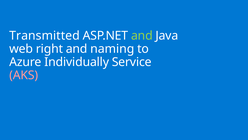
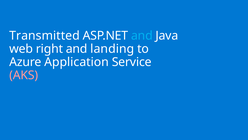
and at (142, 36) colour: light green -> light blue
naming: naming -> landing
Individually: Individually -> Application
